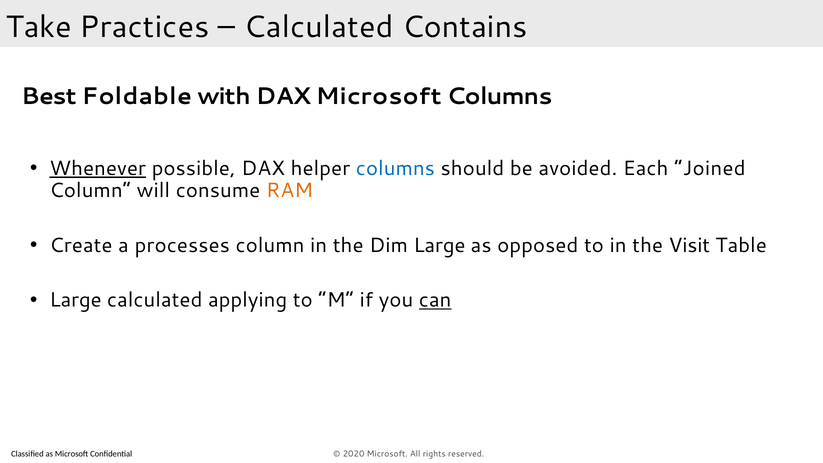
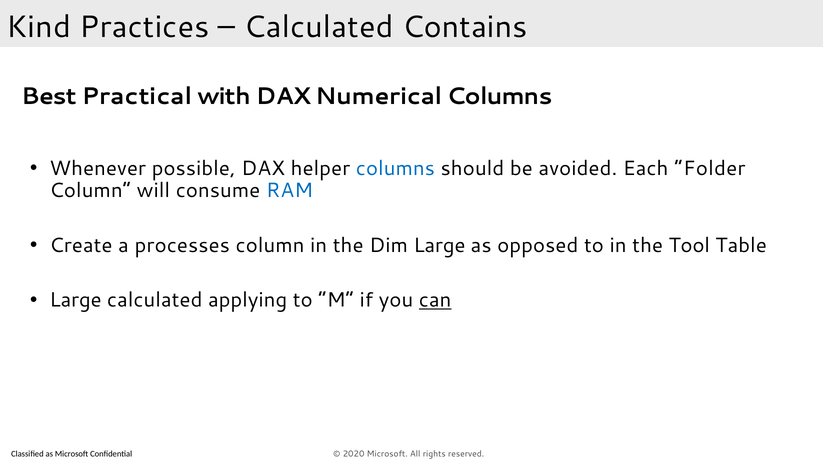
Take: Take -> Kind
Foldable: Foldable -> Practical
DAX Microsoft: Microsoft -> Numerical
Whenever underline: present -> none
Joined: Joined -> Folder
RAM colour: orange -> blue
Visit: Visit -> Tool
